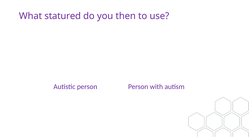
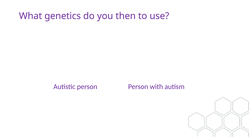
statured: statured -> genetics
